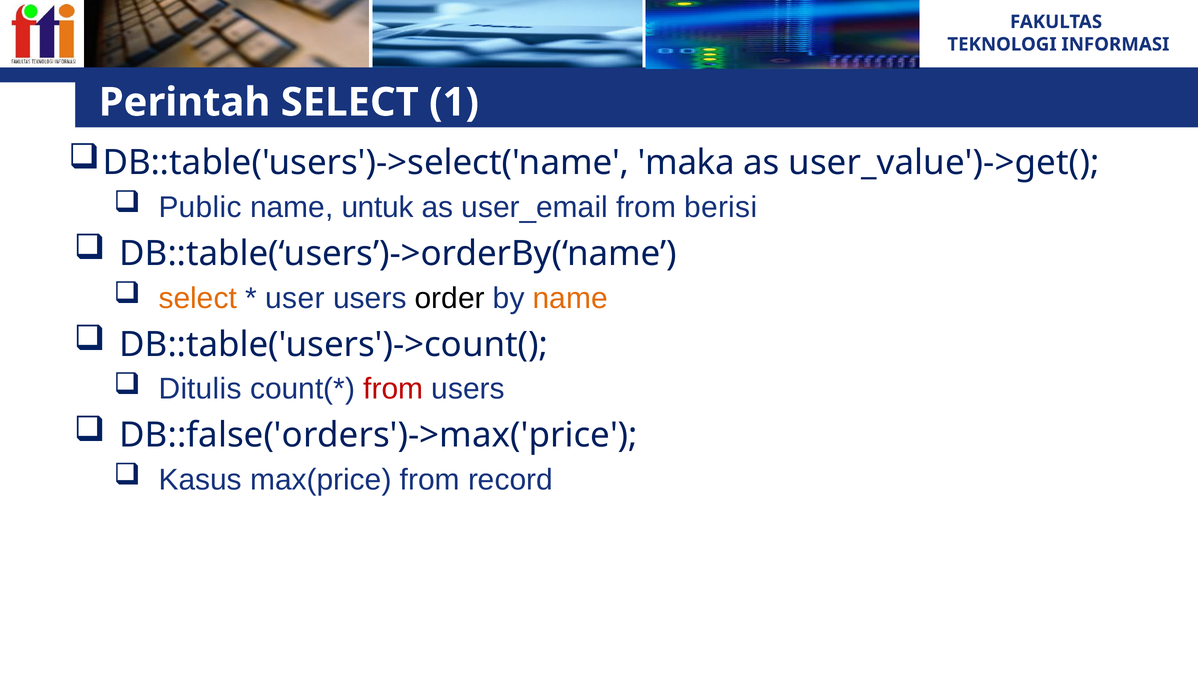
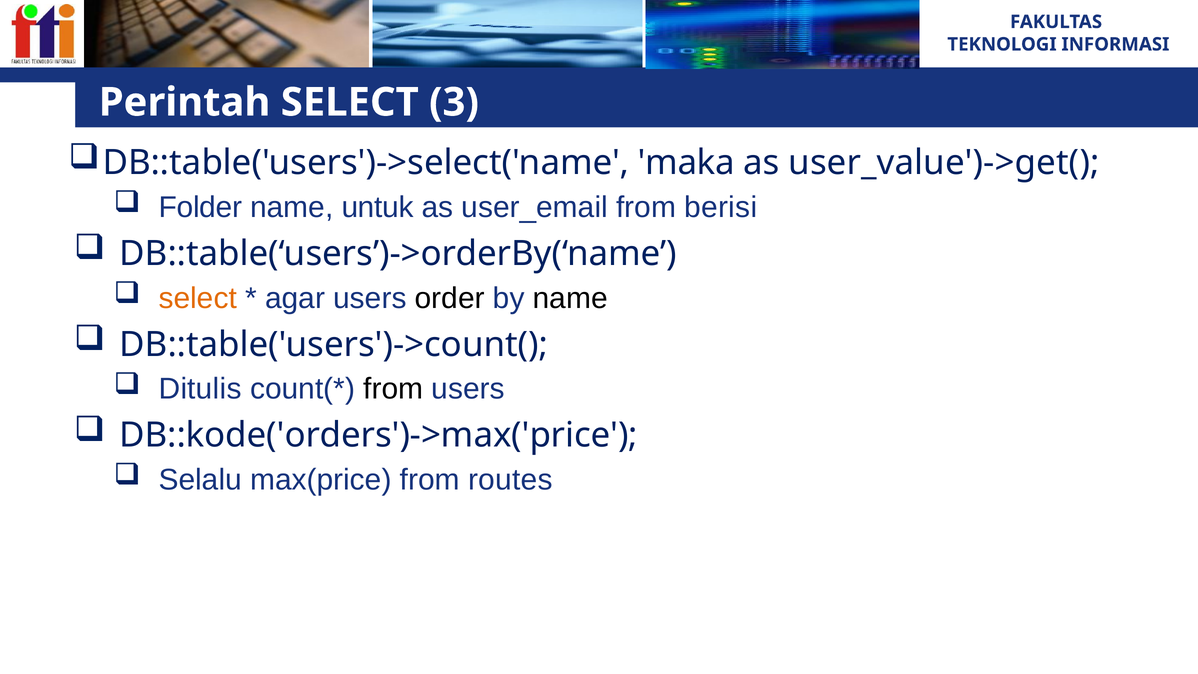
1: 1 -> 3
Public: Public -> Folder
user: user -> agar
name at (570, 298) colour: orange -> black
from at (393, 389) colour: red -> black
DB::false('orders')->max('price: DB::false('orders')->max('price -> DB::kode('orders')->max('price
Kasus: Kasus -> Selalu
record: record -> routes
